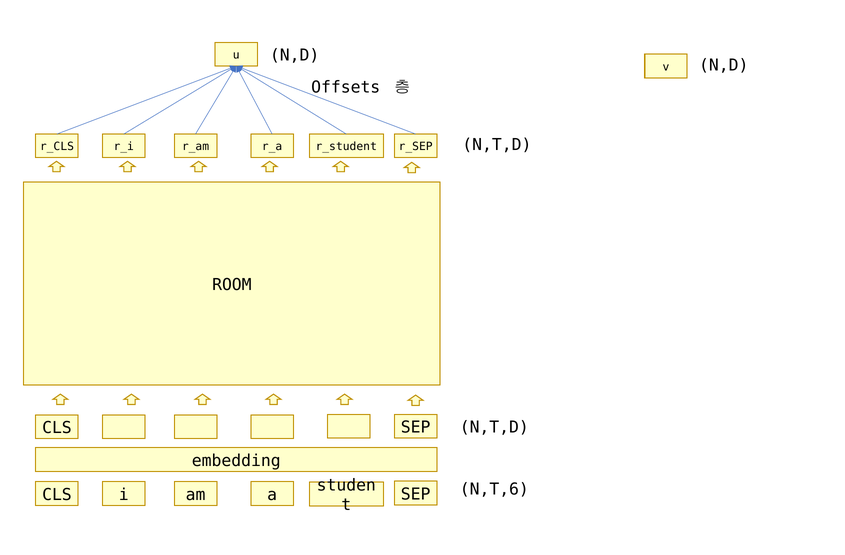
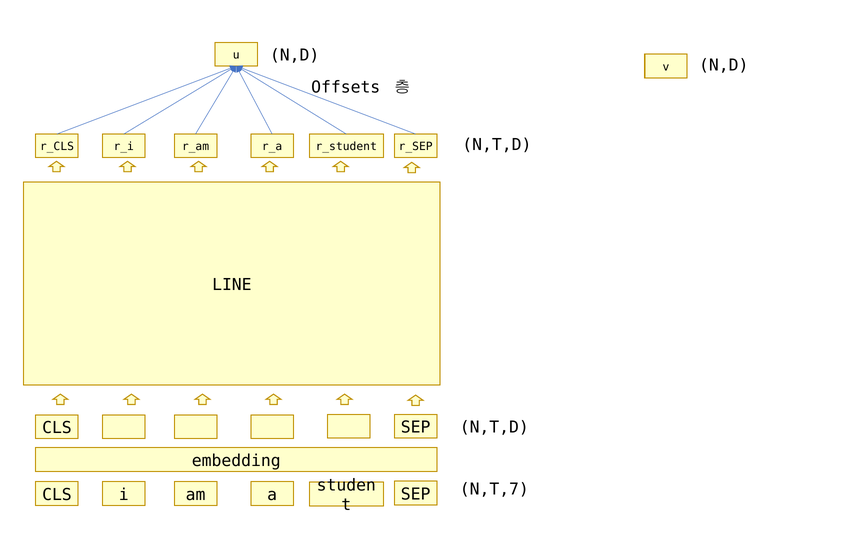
ROOM: ROOM -> LINE
N,T,6: N,T,6 -> N,T,7
